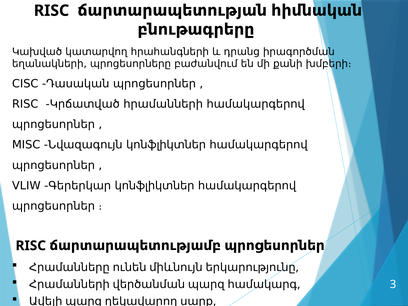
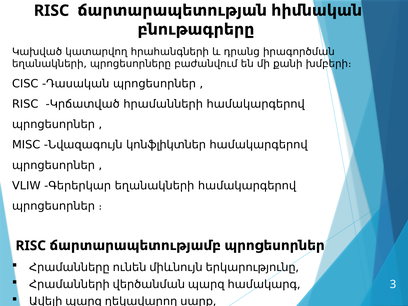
Գերերկար կոնֆլիկտներ: կոնֆլիկտներ -> եղանակների
